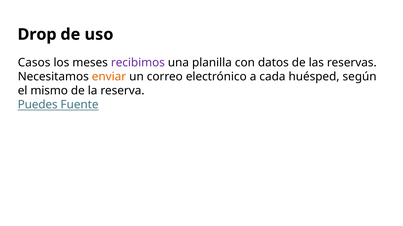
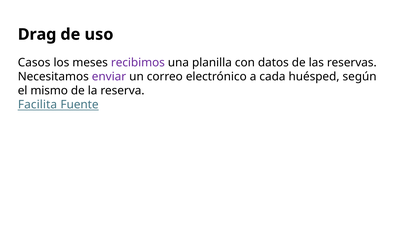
Drop: Drop -> Drag
enviar colour: orange -> purple
Puedes: Puedes -> Facilita
